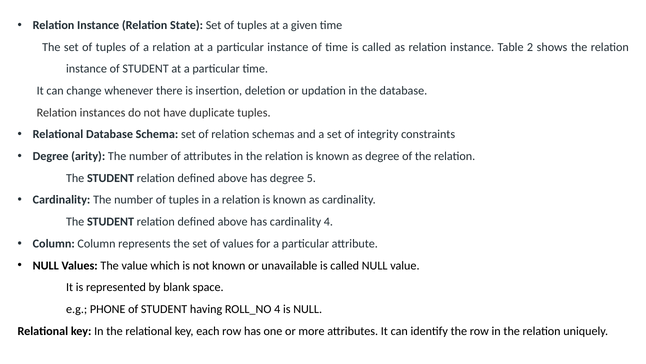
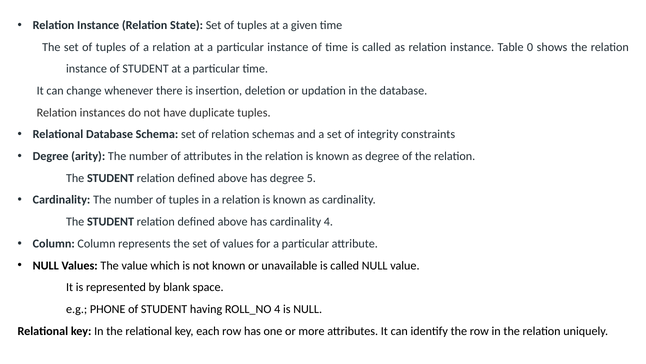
2: 2 -> 0
